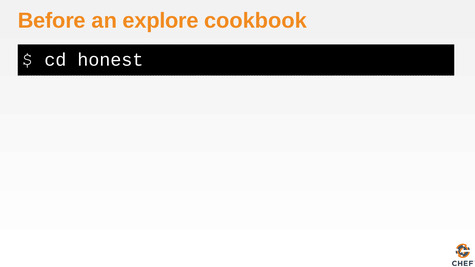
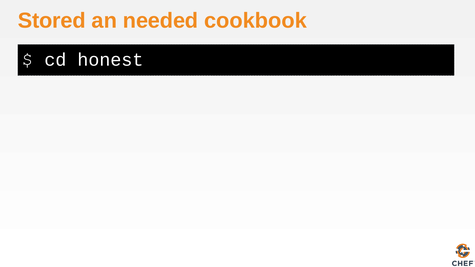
Before: Before -> Stored
explore: explore -> needed
